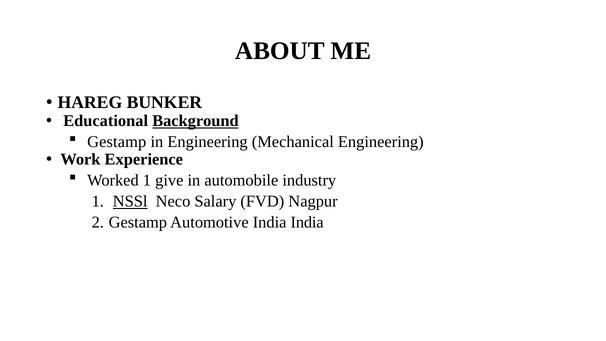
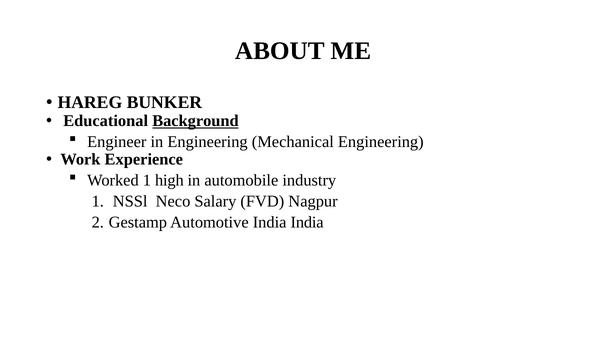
Gestamp at (117, 142): Gestamp -> Engineer
give: give -> high
NSSl underline: present -> none
